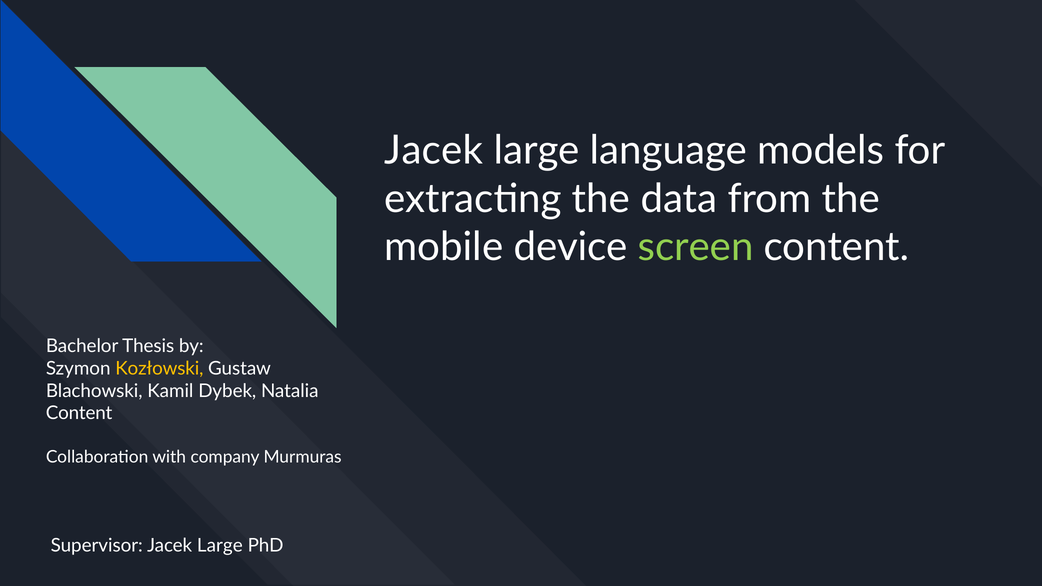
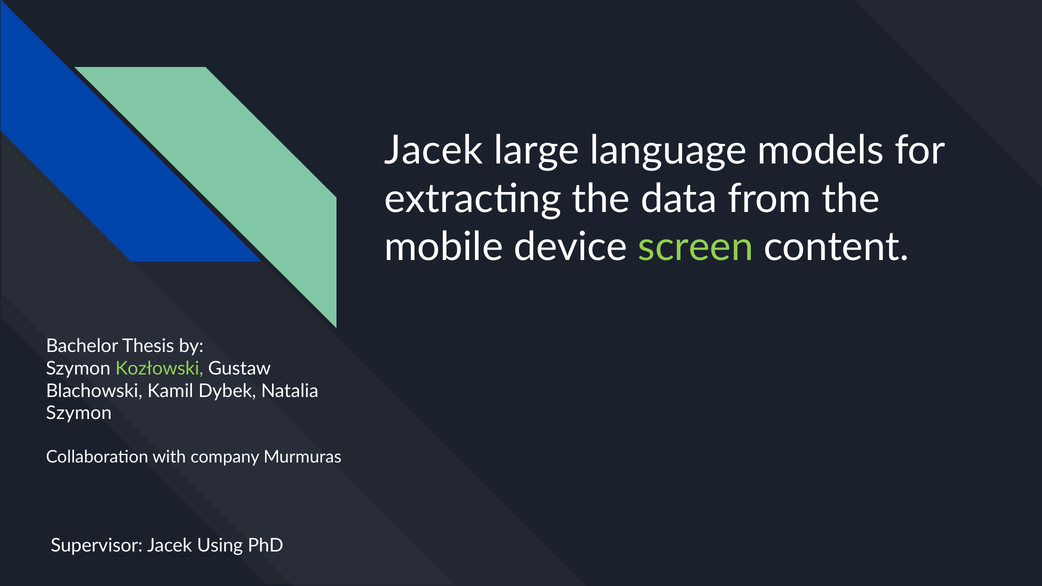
Kozłowski colour: yellow -> light green
Content at (79, 413): Content -> Szymon
Supervisor Jacek Large: Large -> Using
